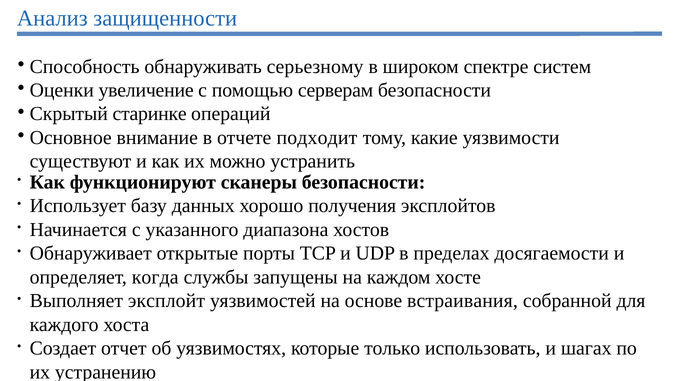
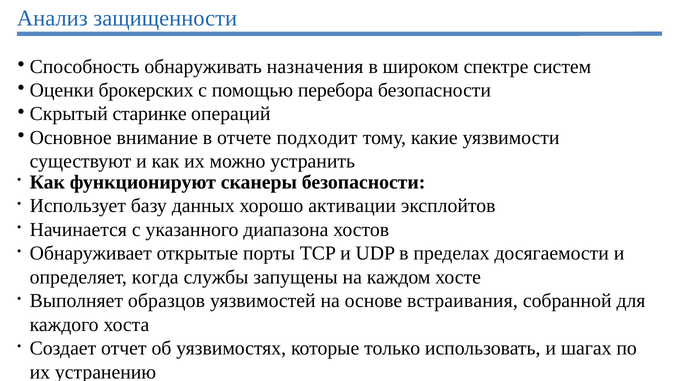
серьезному: серьезному -> назначения
увеличение: увеличение -> брокерских
серверам: серверам -> перебора
получения: получения -> активации
эксплойт: эксплойт -> образцов
